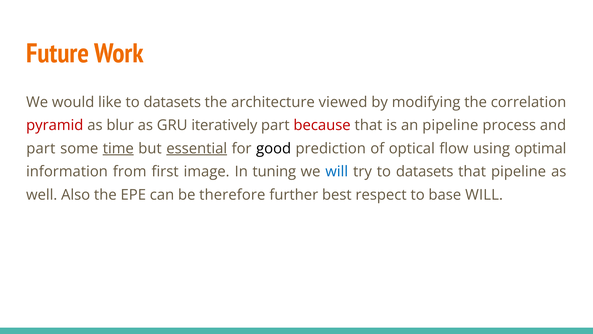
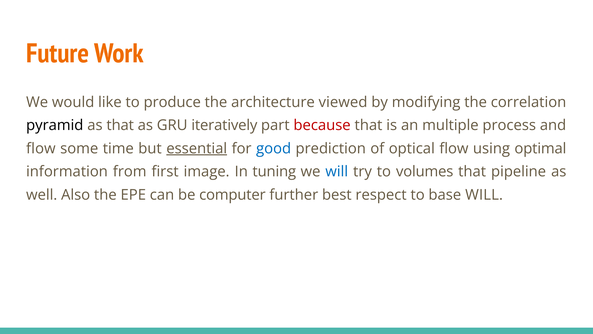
like to datasets: datasets -> produce
pyramid colour: red -> black
as blur: blur -> that
an pipeline: pipeline -> multiple
part at (41, 148): part -> flow
time underline: present -> none
good colour: black -> blue
try to datasets: datasets -> volumes
therefore: therefore -> computer
